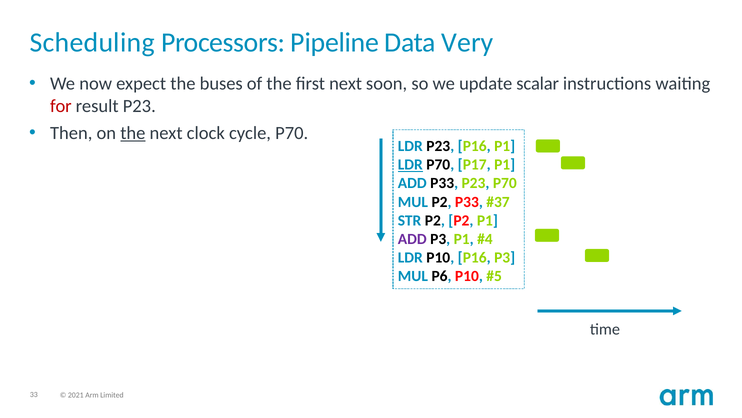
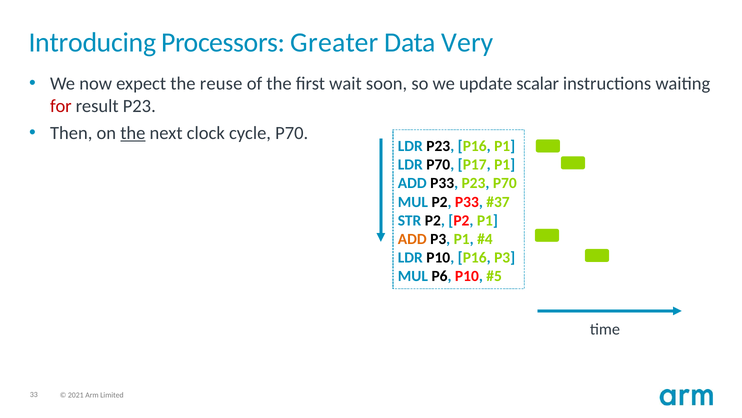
Scheduling: Scheduling -> Introducing
Pipeline: Pipeline -> Greater
buses: buses -> reuse
first next: next -> wait
LDR at (410, 165) underline: present -> none
ADD at (412, 239) colour: purple -> orange
